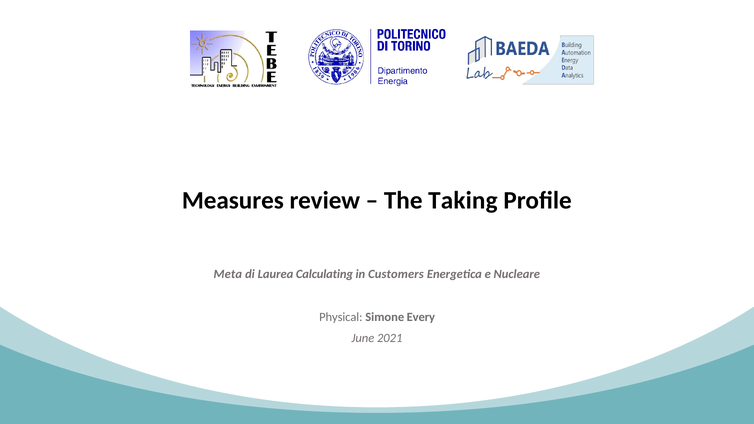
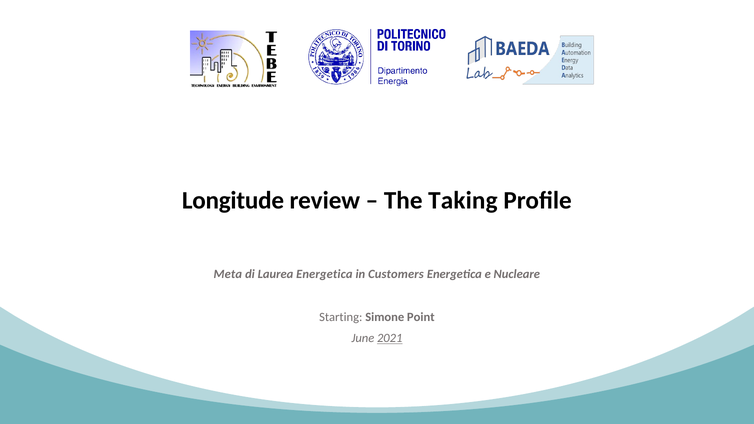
Measures: Measures -> Longitude
Laurea Calculating: Calculating -> Energetica
Physical: Physical -> Starting
Every: Every -> Point
2021 underline: none -> present
